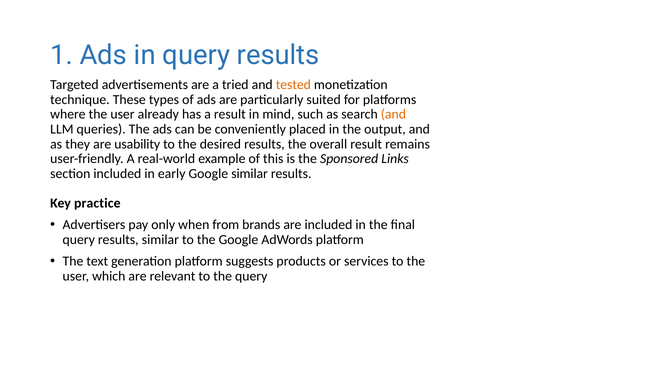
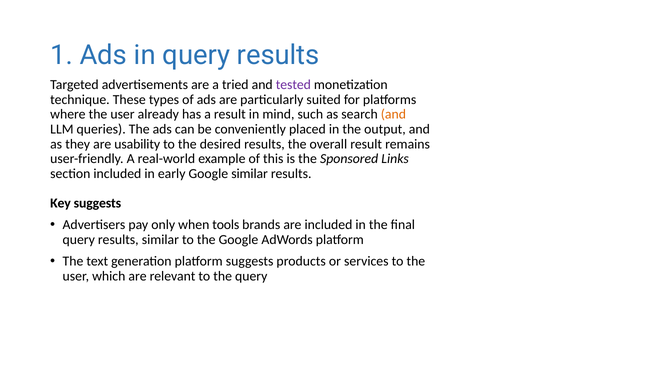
tested colour: orange -> purple
Key practice: practice -> suggests
from: from -> tools
